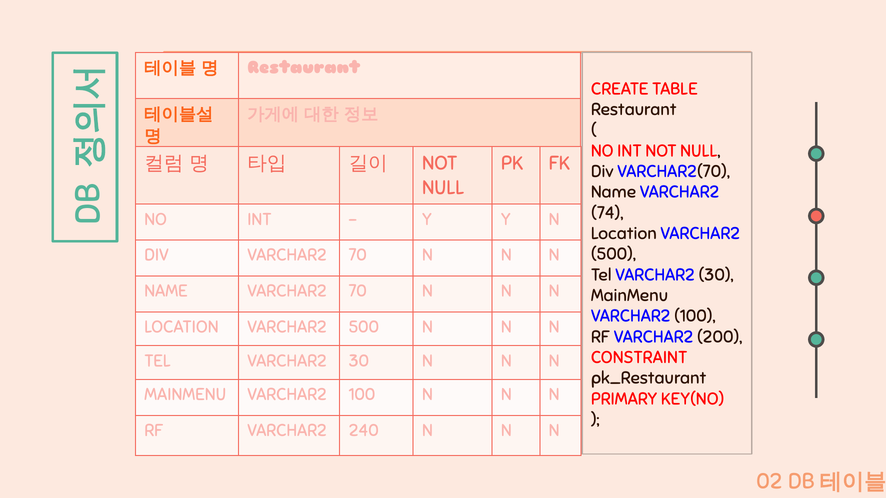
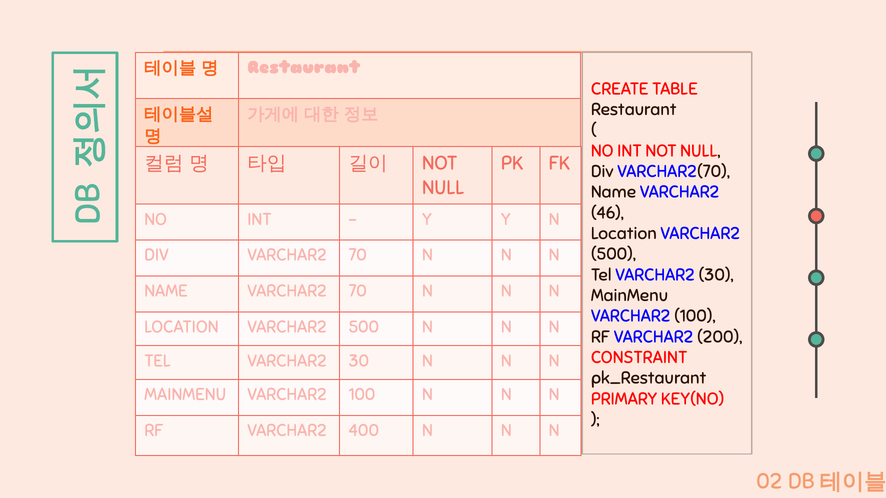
74: 74 -> 46
240: 240 -> 400
